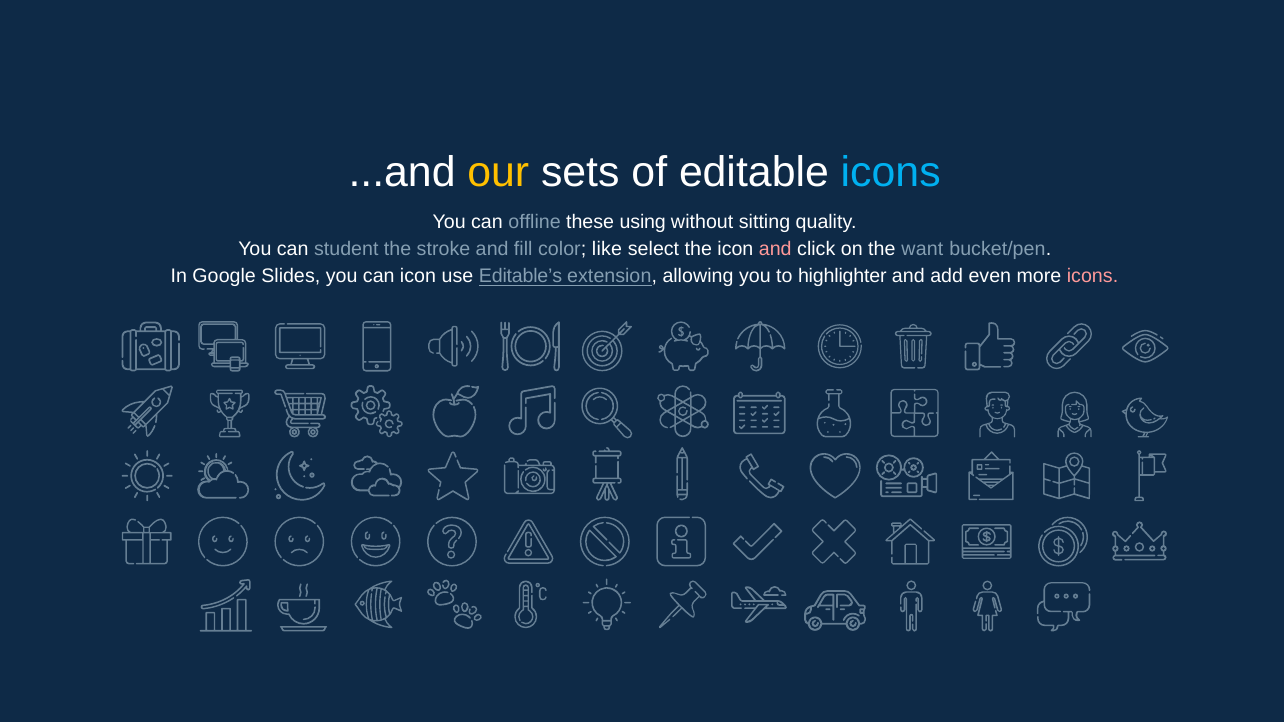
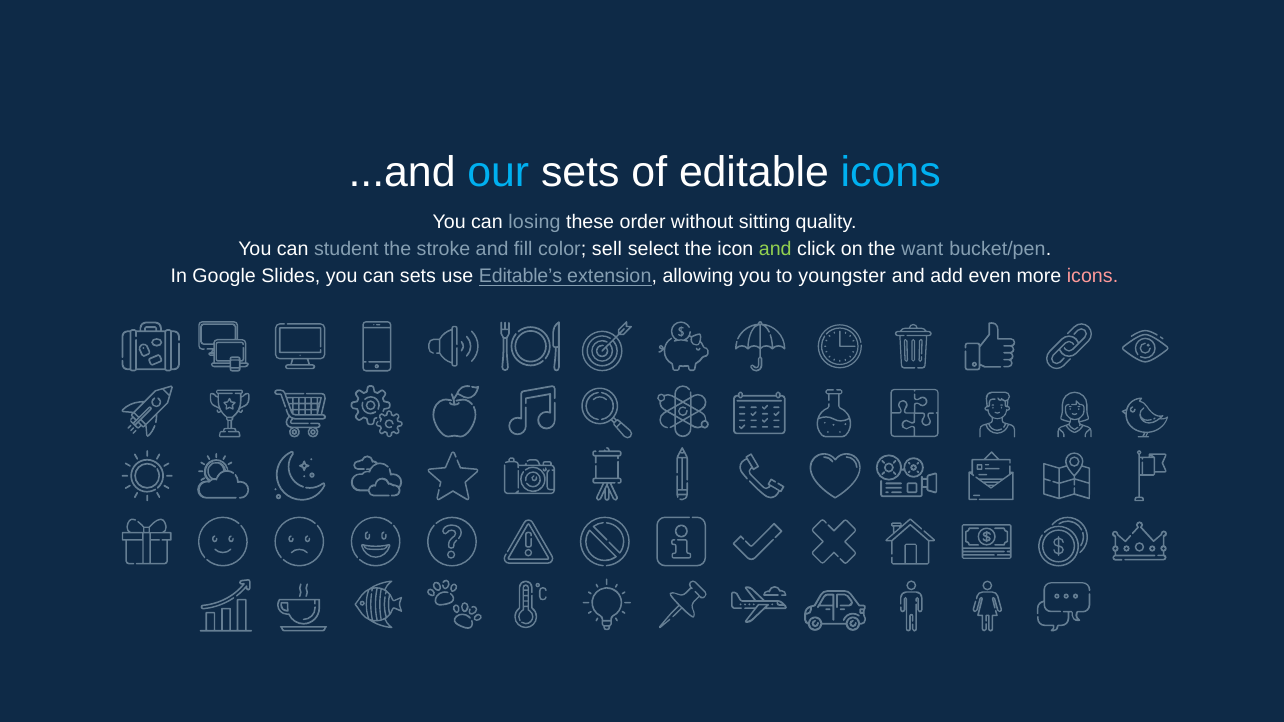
our colour: yellow -> light blue
offline: offline -> losing
using: using -> order
like: like -> sell
and at (775, 250) colour: pink -> light green
can icon: icon -> sets
highlighter: highlighter -> youngster
